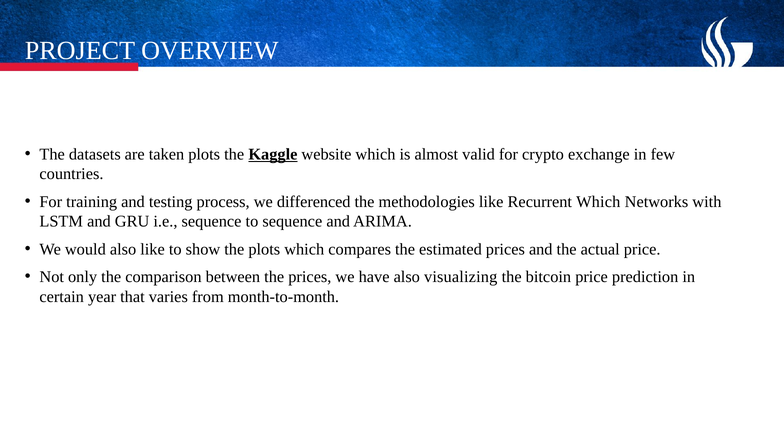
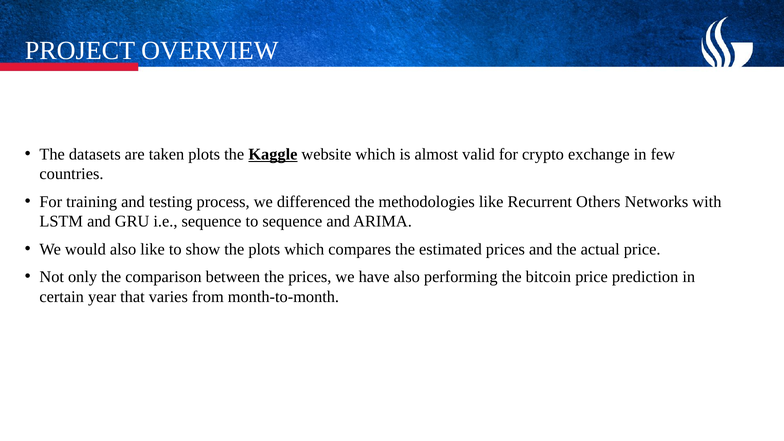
Recurrent Which: Which -> Others
visualizing: visualizing -> performing
